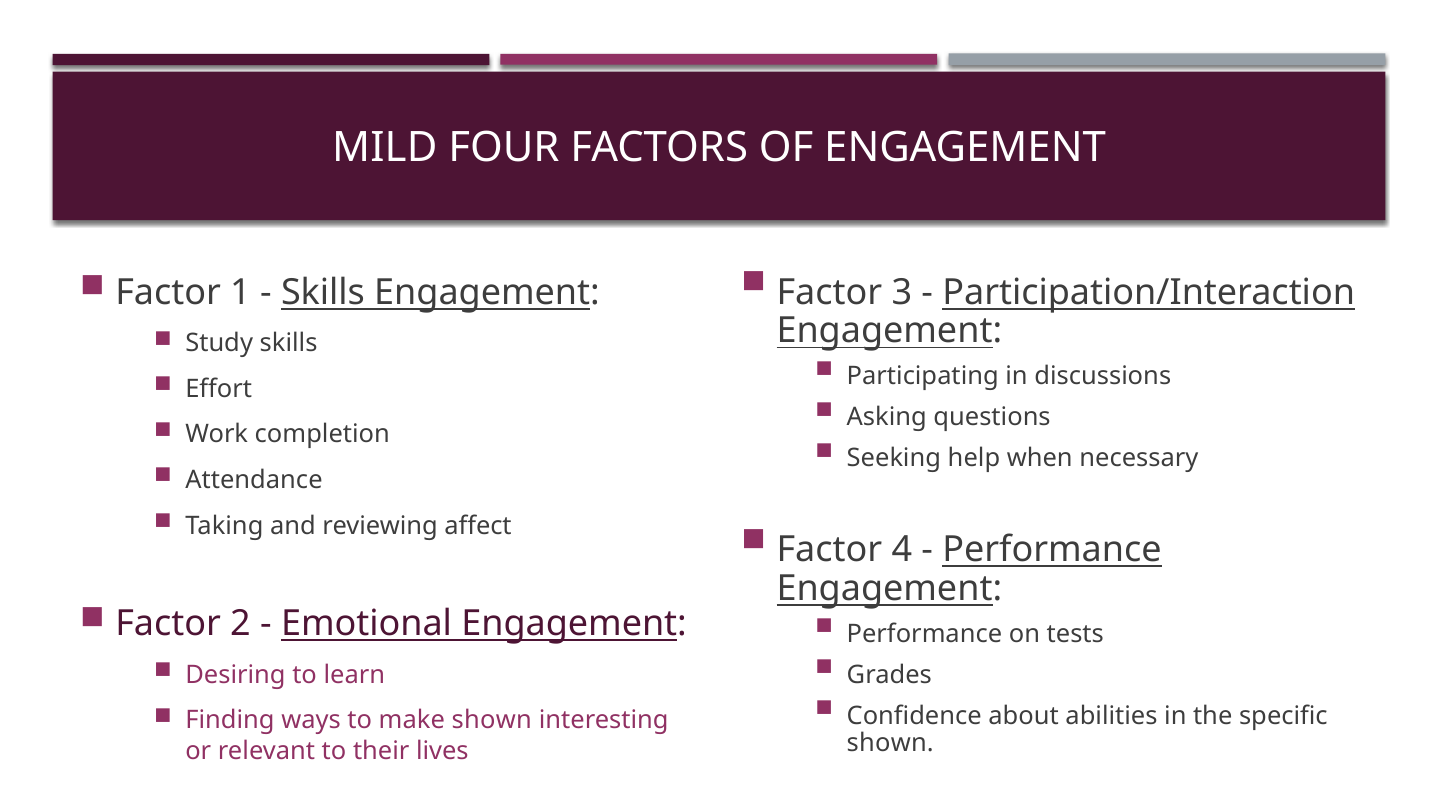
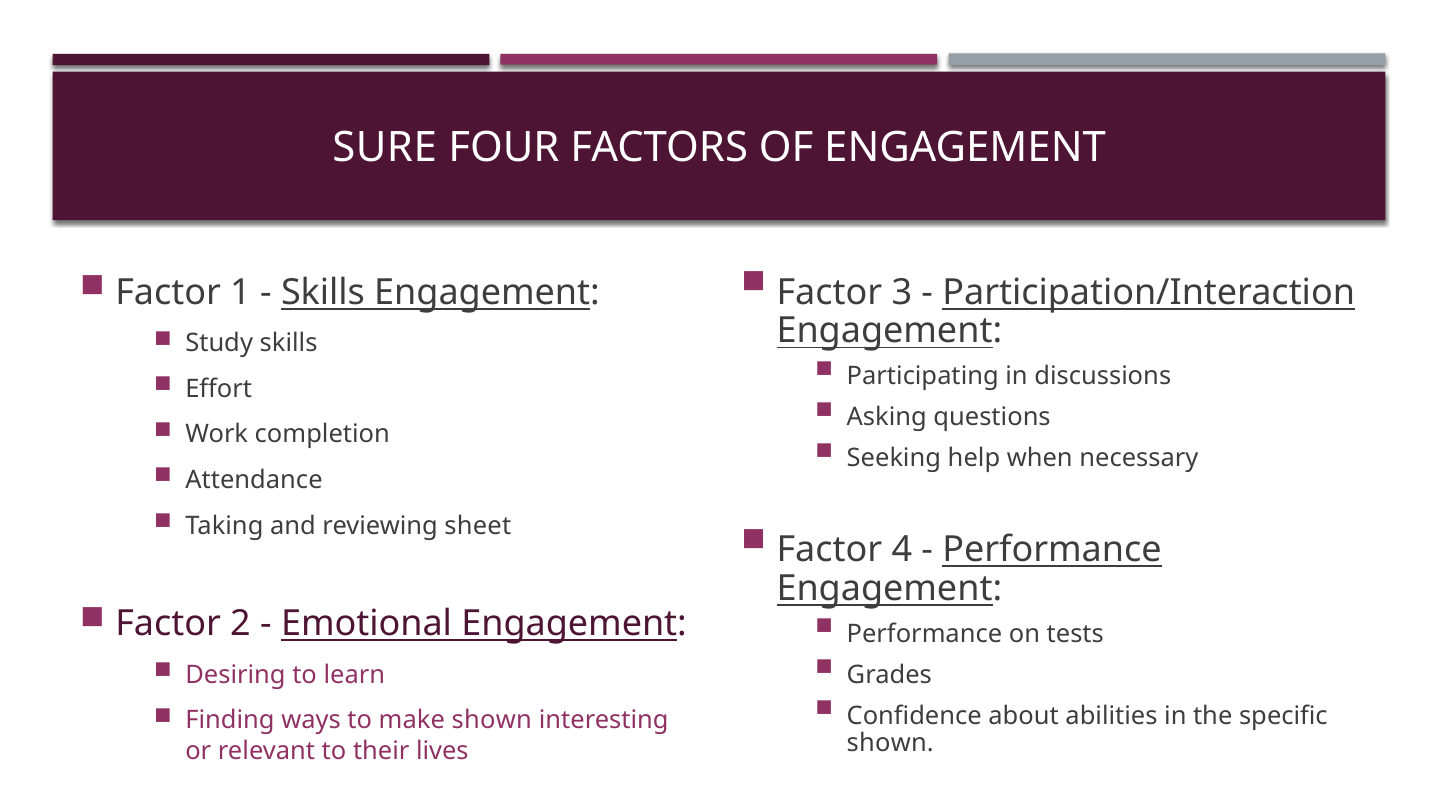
MILD: MILD -> SURE
affect: affect -> sheet
